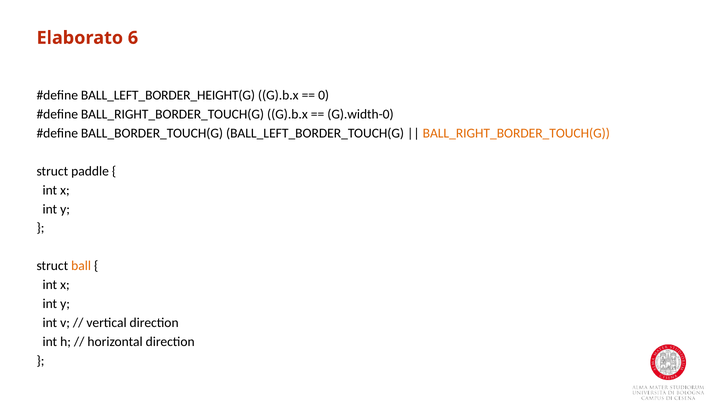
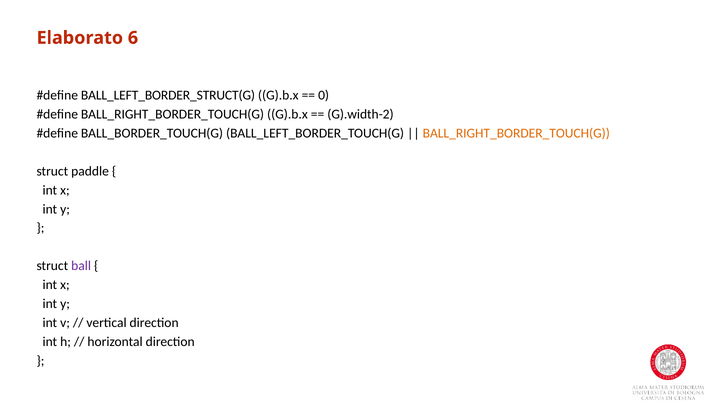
BALL_LEFT_BORDER_HEIGHT(G: BALL_LEFT_BORDER_HEIGHT(G -> BALL_LEFT_BORDER_STRUCT(G
G).width-0: G).width-0 -> G).width-2
ball colour: orange -> purple
